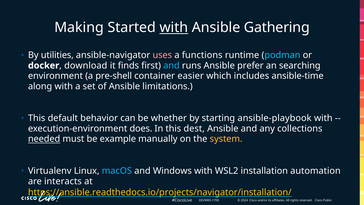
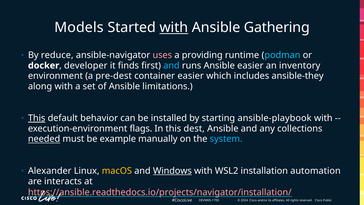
Making: Making -> Models
utilities: utilities -> reduce
functions: functions -> providing
download: download -> developer
Ansible prefer: prefer -> easier
searching: searching -> inventory
pre-shell: pre-shell -> pre-dest
ansible-time: ansible-time -> ansible-they
This at (37, 118) underline: none -> present
whether: whether -> installed
does: does -> flags
system colour: yellow -> light blue
Virtualenv: Virtualenv -> Alexander
macOS colour: light blue -> yellow
Windows underline: none -> present
https://ansible.readthedocs.io/projects/navigator/installation/ colour: yellow -> pink
